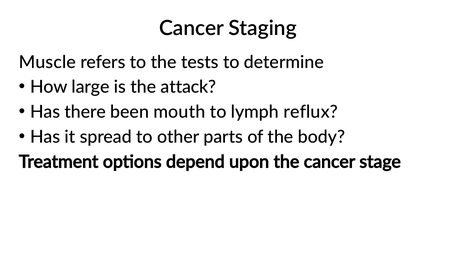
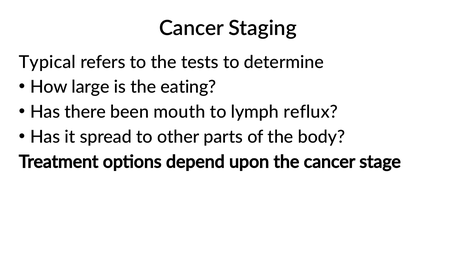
Muscle: Muscle -> Typical
attack: attack -> eating
